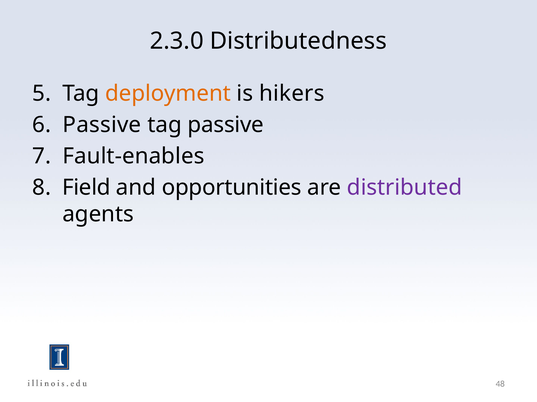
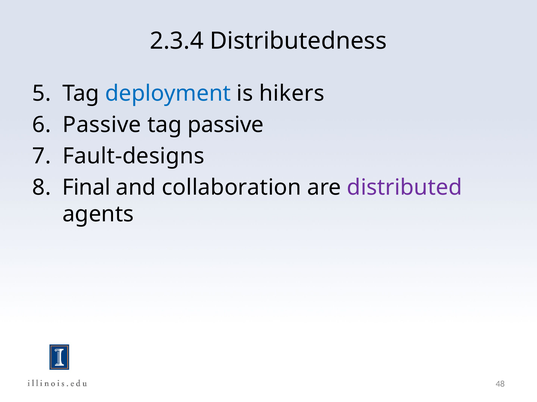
2.3.0: 2.3.0 -> 2.3.4
deployment colour: orange -> blue
Fault-enables: Fault-enables -> Fault-designs
Field: Field -> Final
opportunities: opportunities -> collaboration
